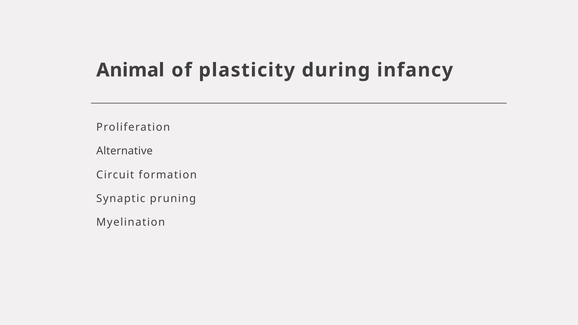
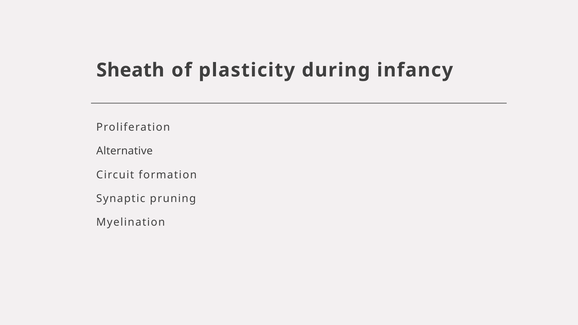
Animal: Animal -> Sheath
